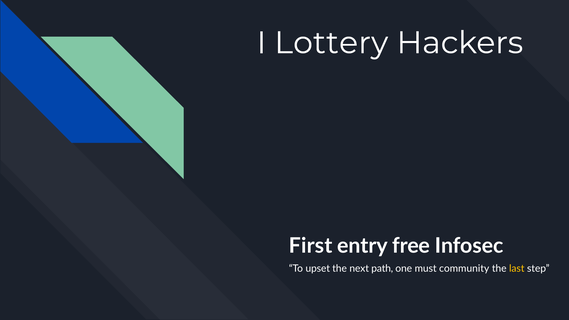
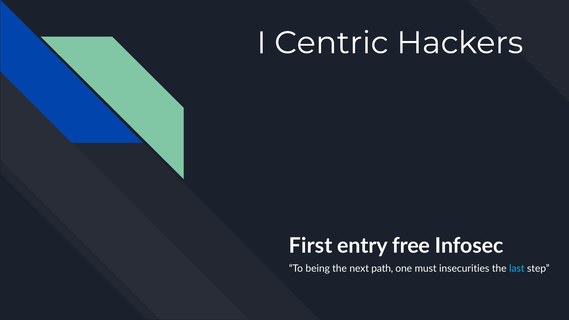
Lottery: Lottery -> Centric
upset: upset -> being
community: community -> insecurities
last colour: yellow -> light blue
